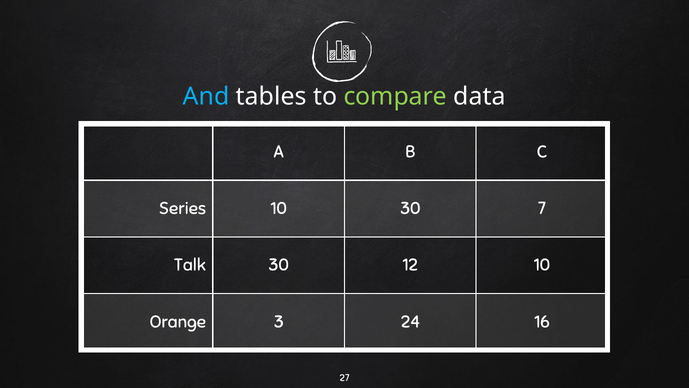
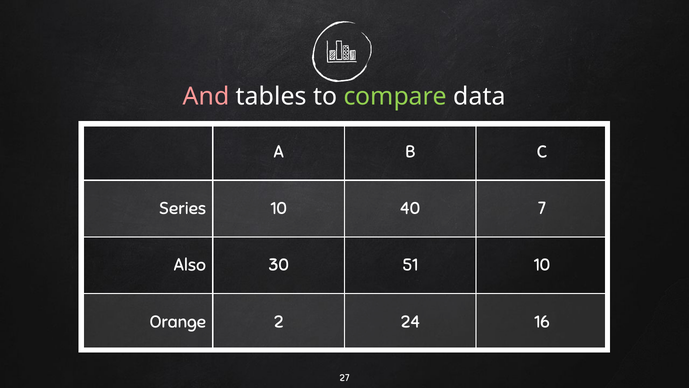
And colour: light blue -> pink
10 30: 30 -> 40
Talk: Talk -> Also
12: 12 -> 51
3: 3 -> 2
